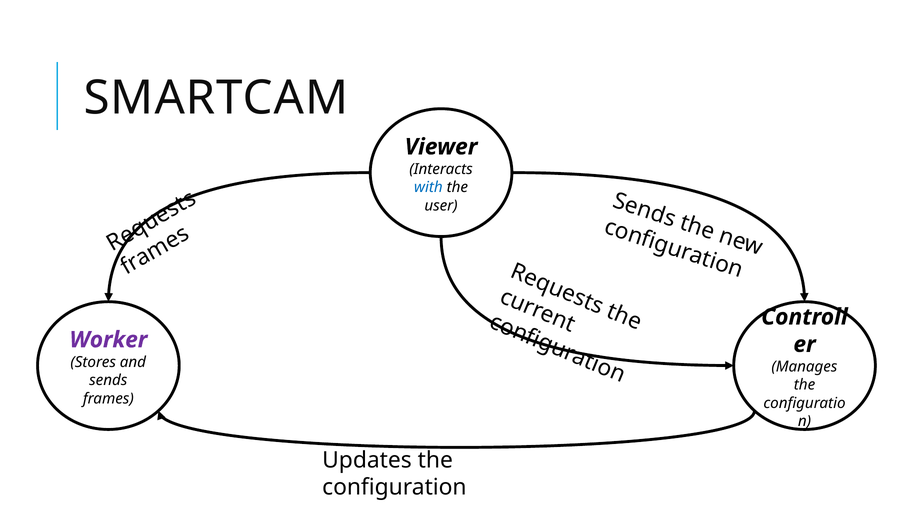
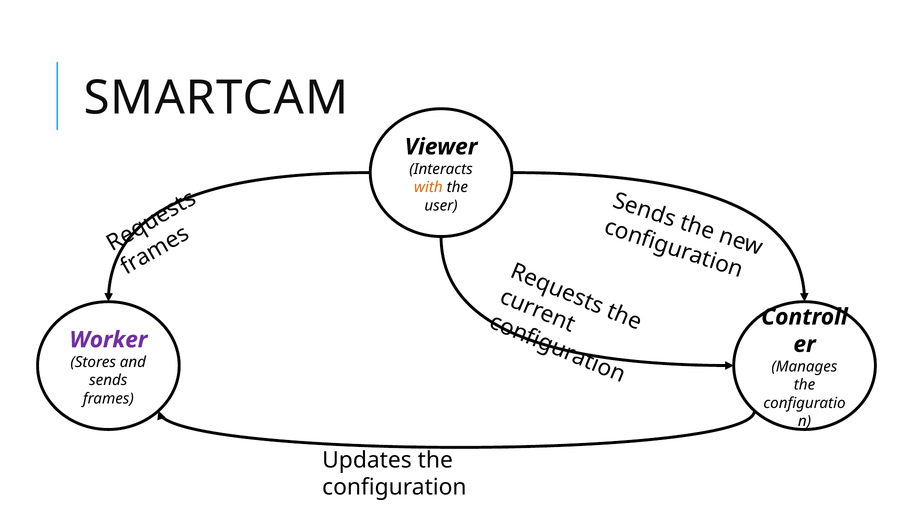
with colour: blue -> orange
